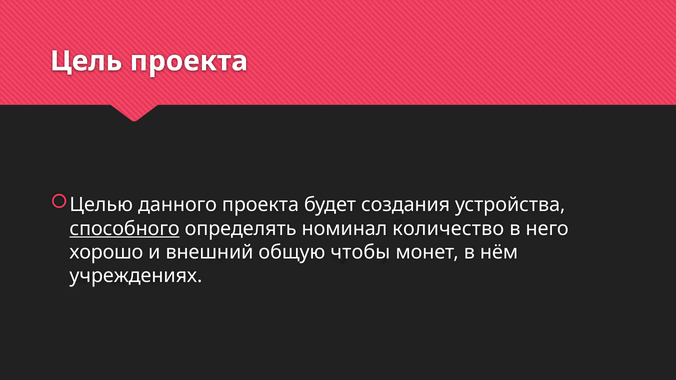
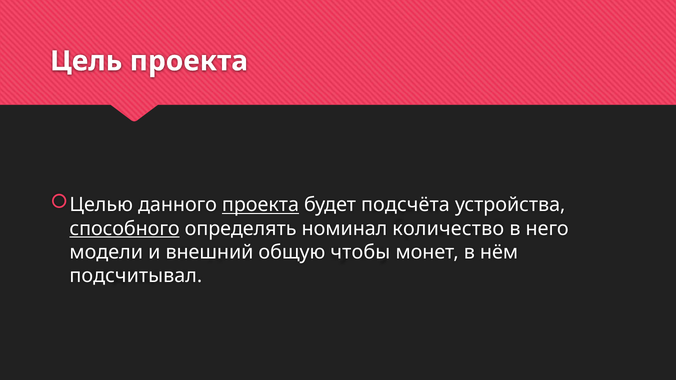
проекта at (260, 205) underline: none -> present
создания: создания -> подсчёта
хорошо: хорошо -> модели
учреждениях: учреждениях -> подсчитывал
